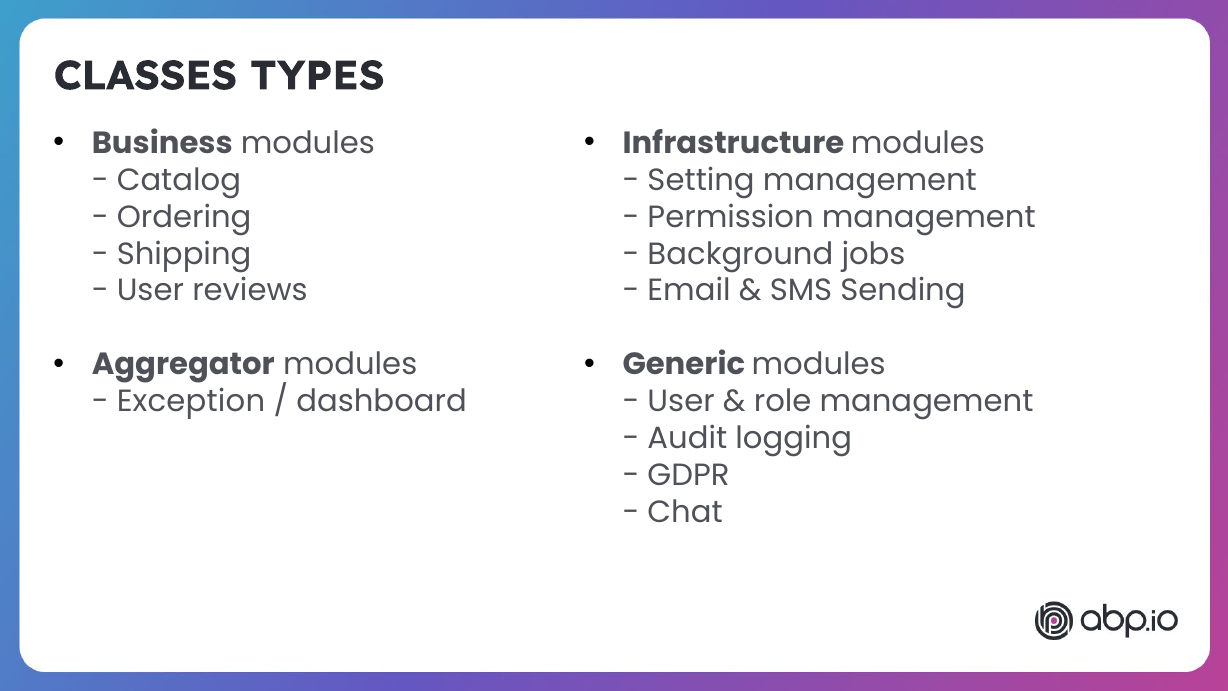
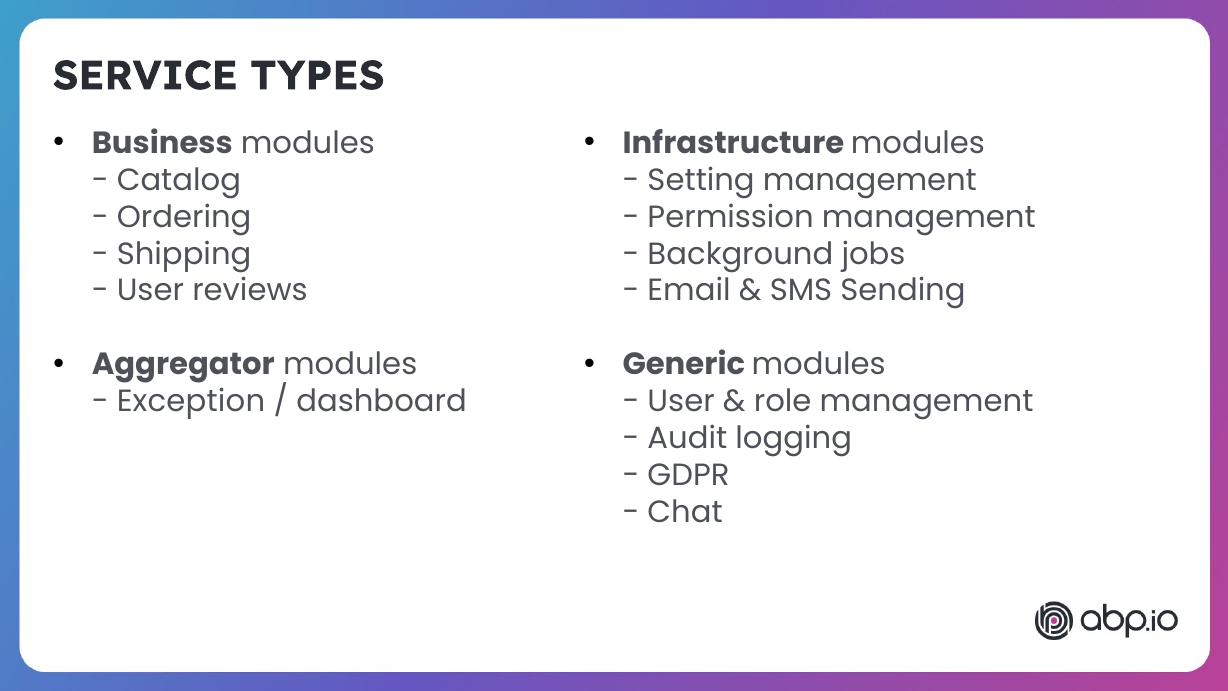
CLASSES: CLASSES -> SERVICE
